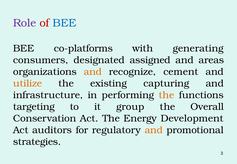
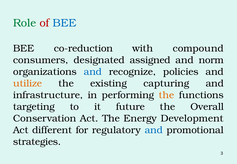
Role colour: purple -> green
co-platforms: co-platforms -> co-reduction
generating: generating -> compound
areas: areas -> norm
and at (93, 72) colour: orange -> blue
cement: cement -> policies
group: group -> future
auditors: auditors -> different
and at (154, 130) colour: orange -> blue
